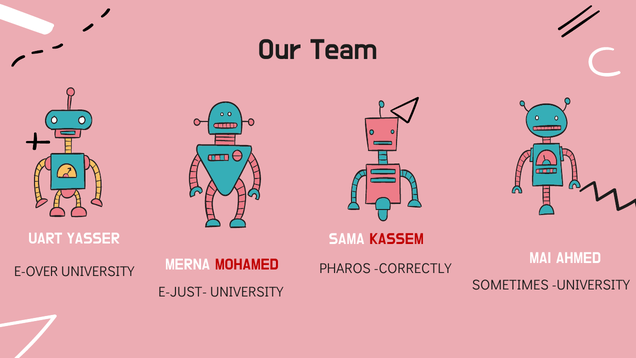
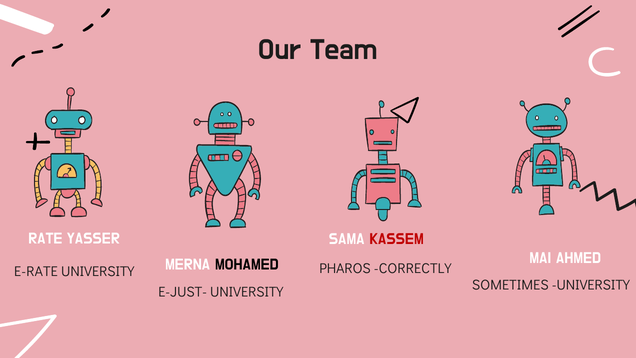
UART: UART -> RATE
E-OVER: E-OVER -> E-RATE
MOHAMED colour: red -> black
